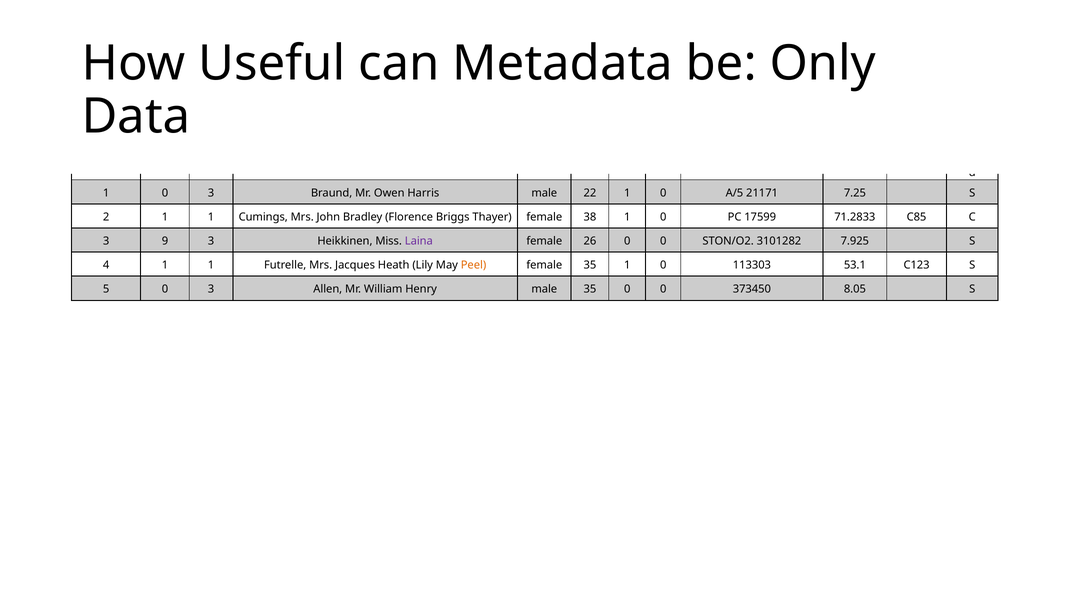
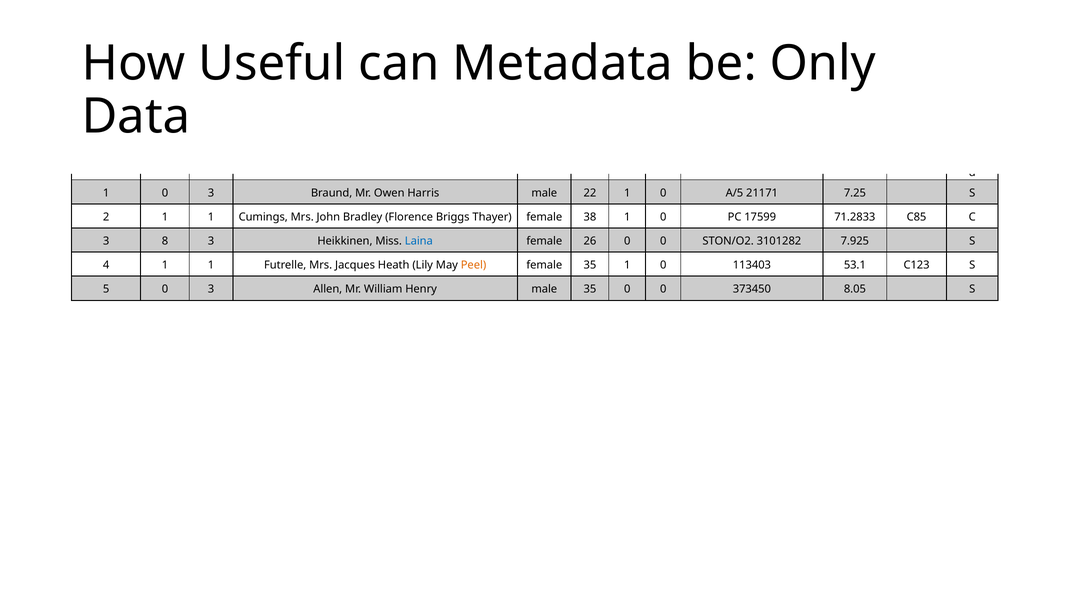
9: 9 -> 8
Laina colour: purple -> blue
113303: 113303 -> 113403
